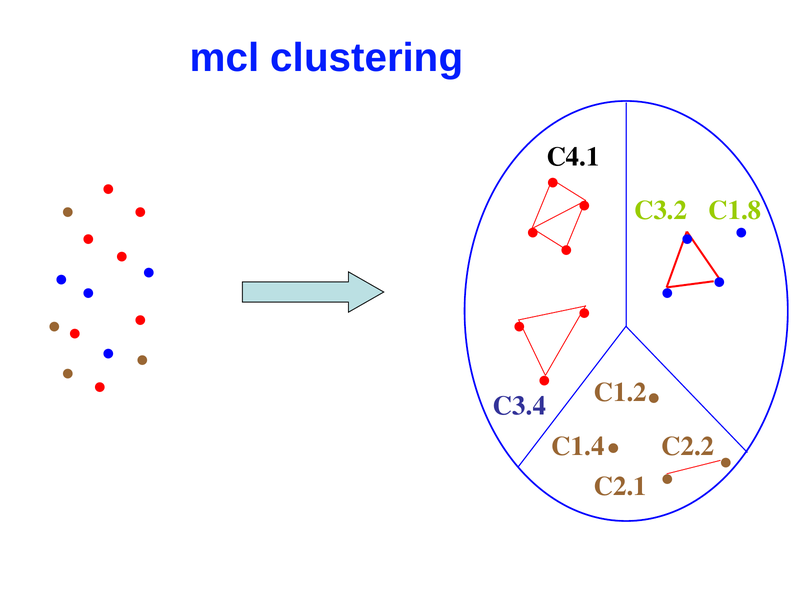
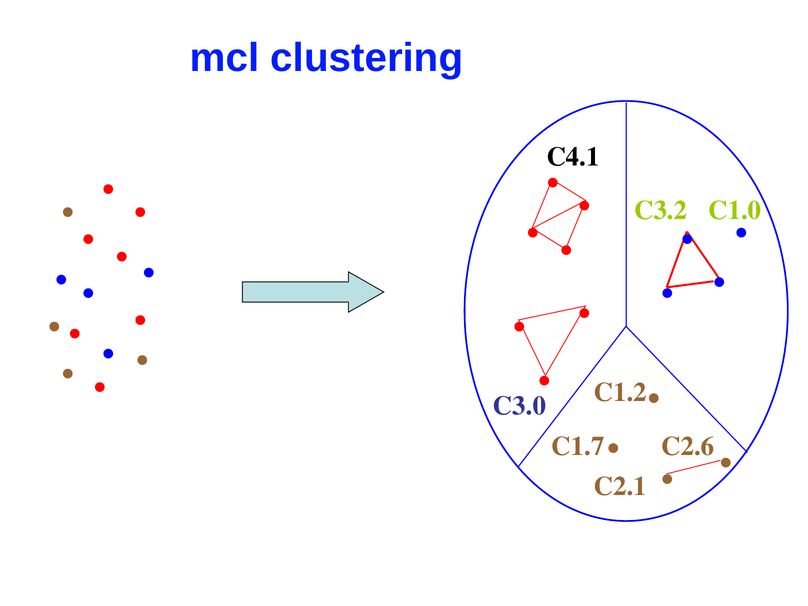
C1.8: C1.8 -> C1.0
C3.4: C3.4 -> C3.0
C1.4: C1.4 -> C1.7
C2.2: C2.2 -> C2.6
